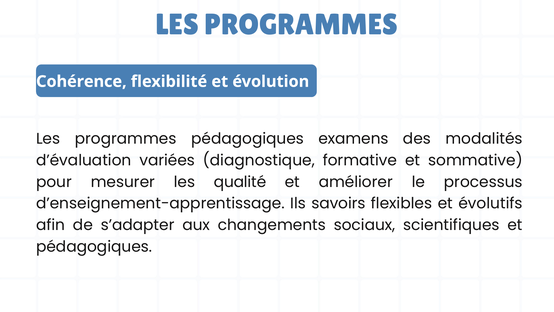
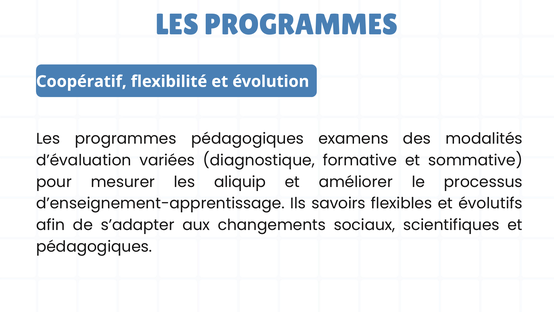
Cohérence: Cohérence -> Coopératif
qualité: qualité -> aliquip
